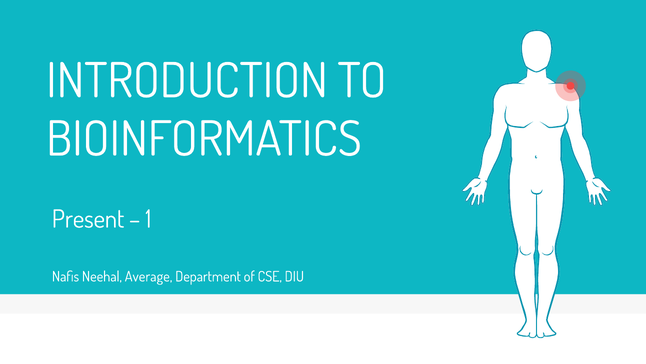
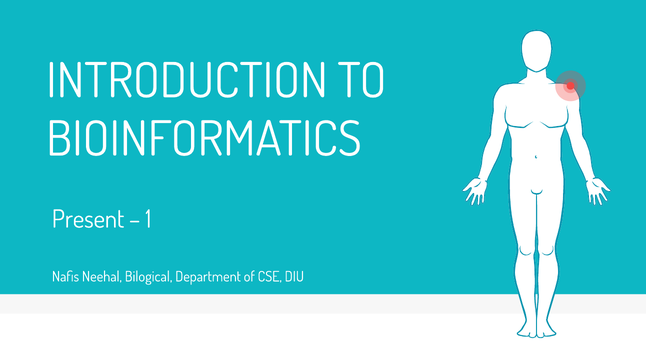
Average: Average -> Bilogical
